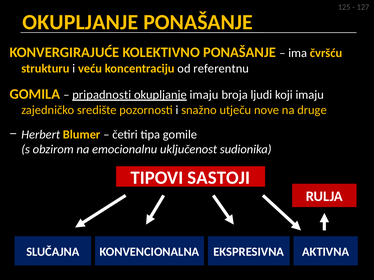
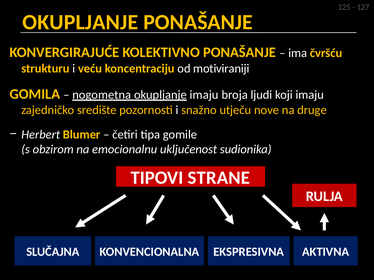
referentnu: referentnu -> motiviraniji
pripadnosti: pripadnosti -> nogometna
SASTOJI: SASTOJI -> STRANE
